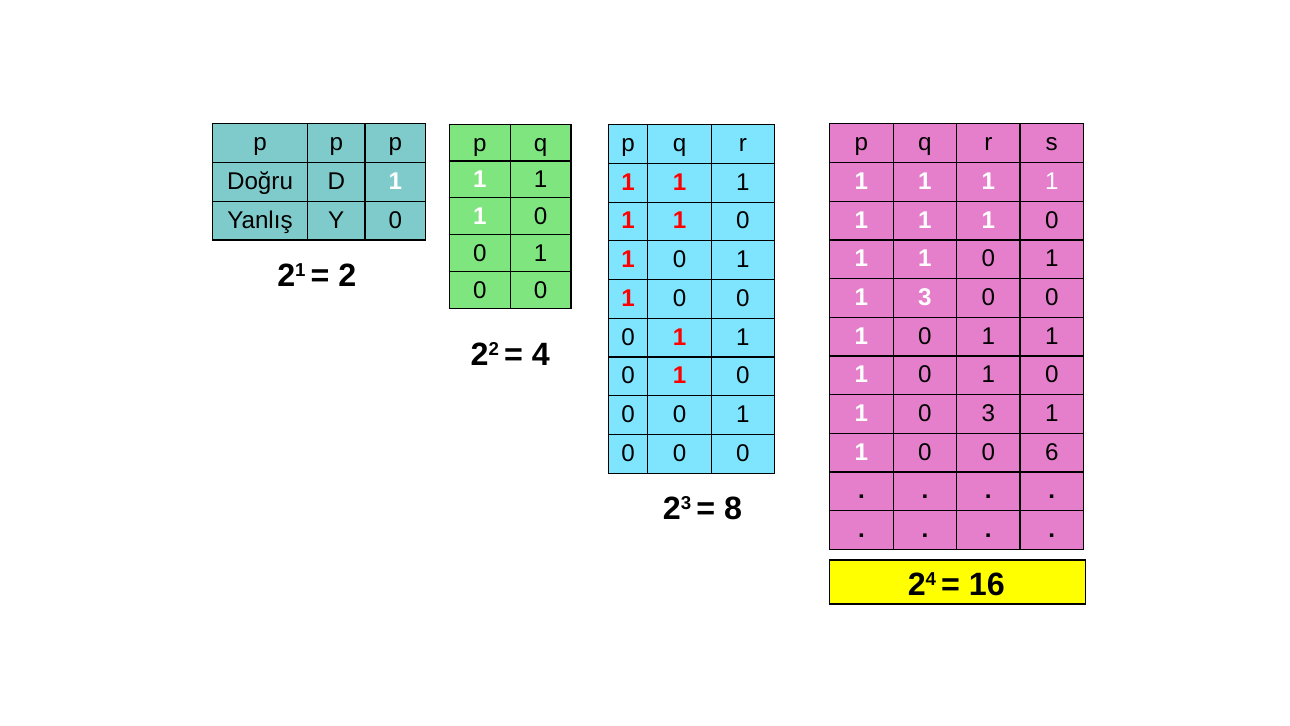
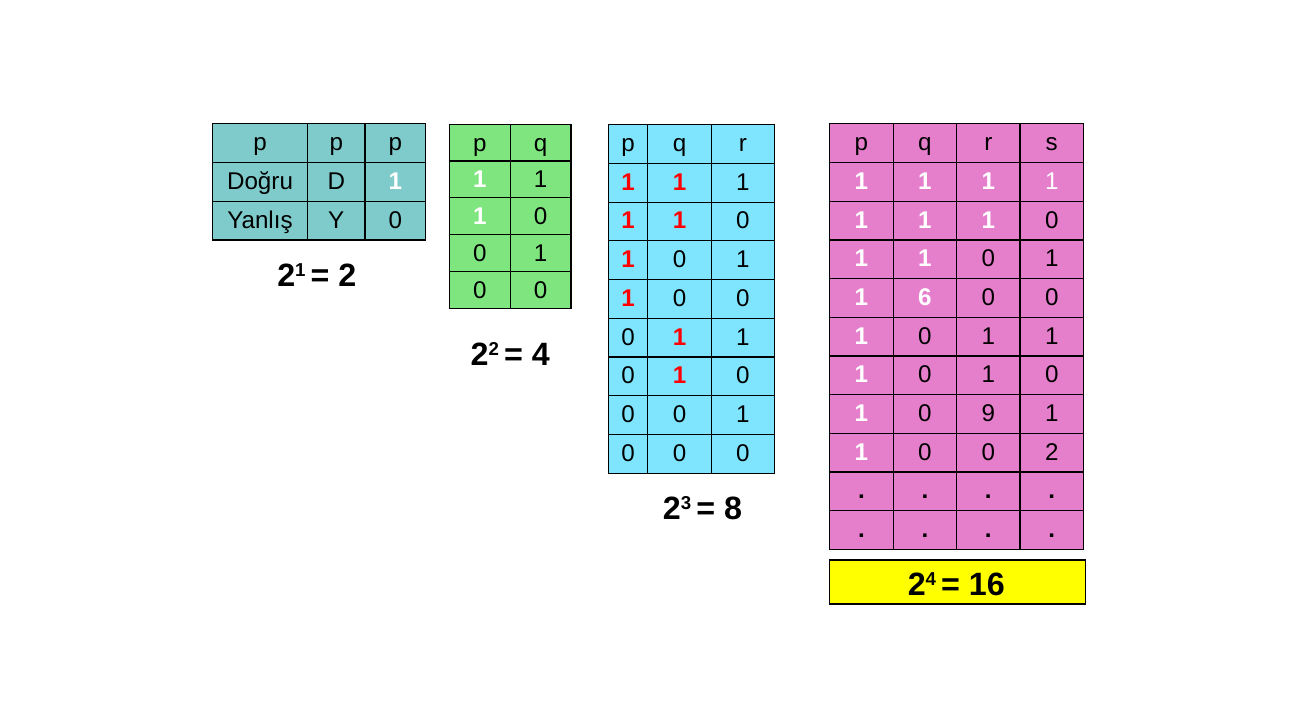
1 3: 3 -> 6
0 3: 3 -> 9
0 6: 6 -> 2
